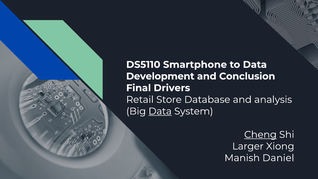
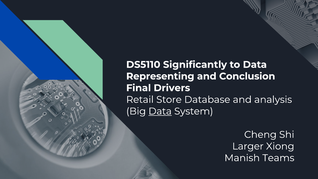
Smartphone: Smartphone -> Significantly
Development: Development -> Representing
Cheng underline: present -> none
Daniel: Daniel -> Teams
